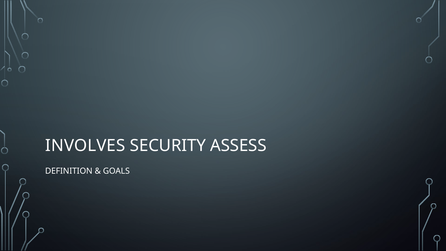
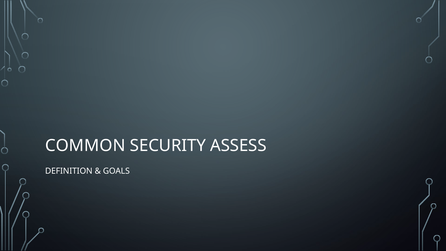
INVOLVES: INVOLVES -> COMMON
